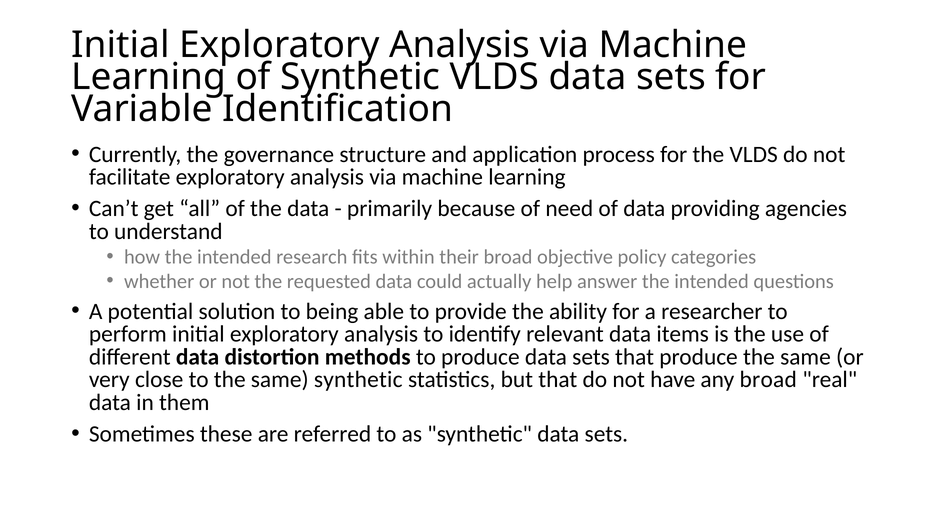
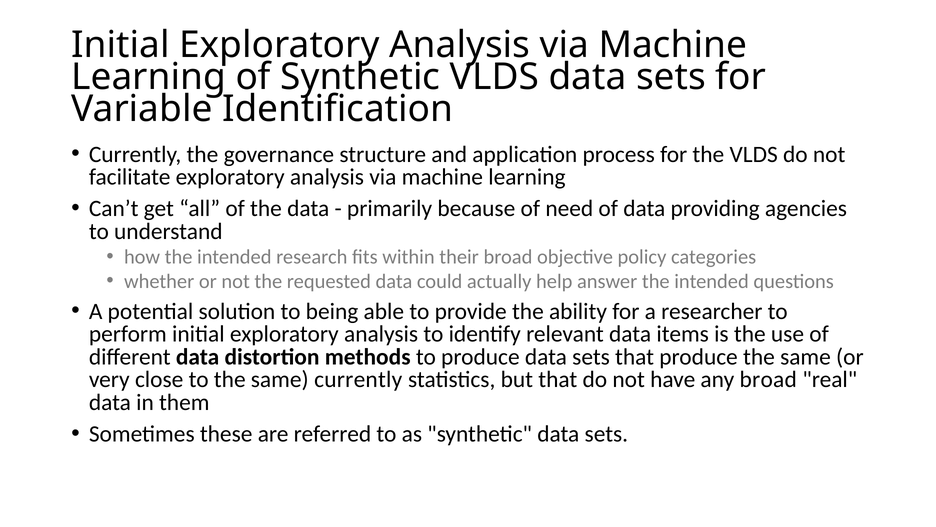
same synthetic: synthetic -> currently
